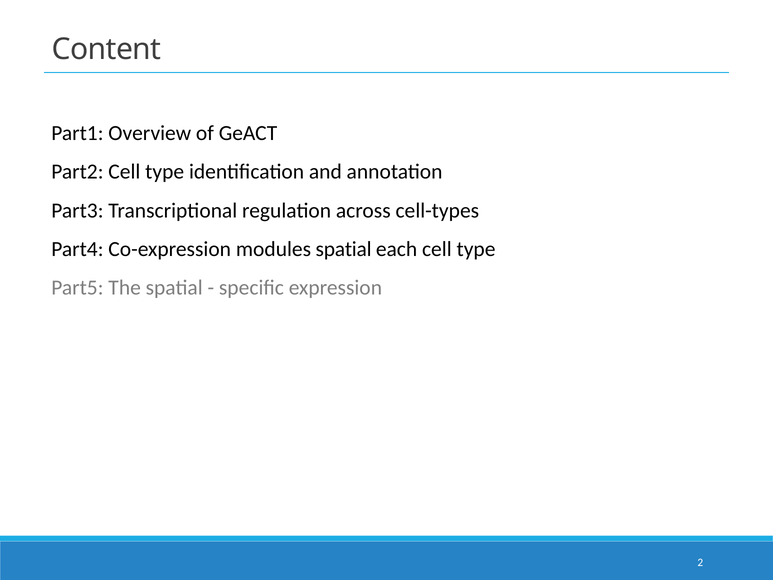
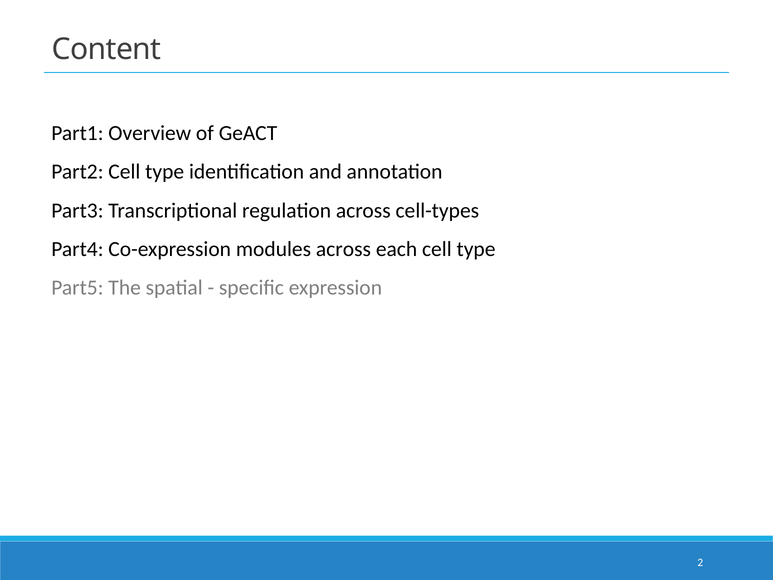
modules spatial: spatial -> across
